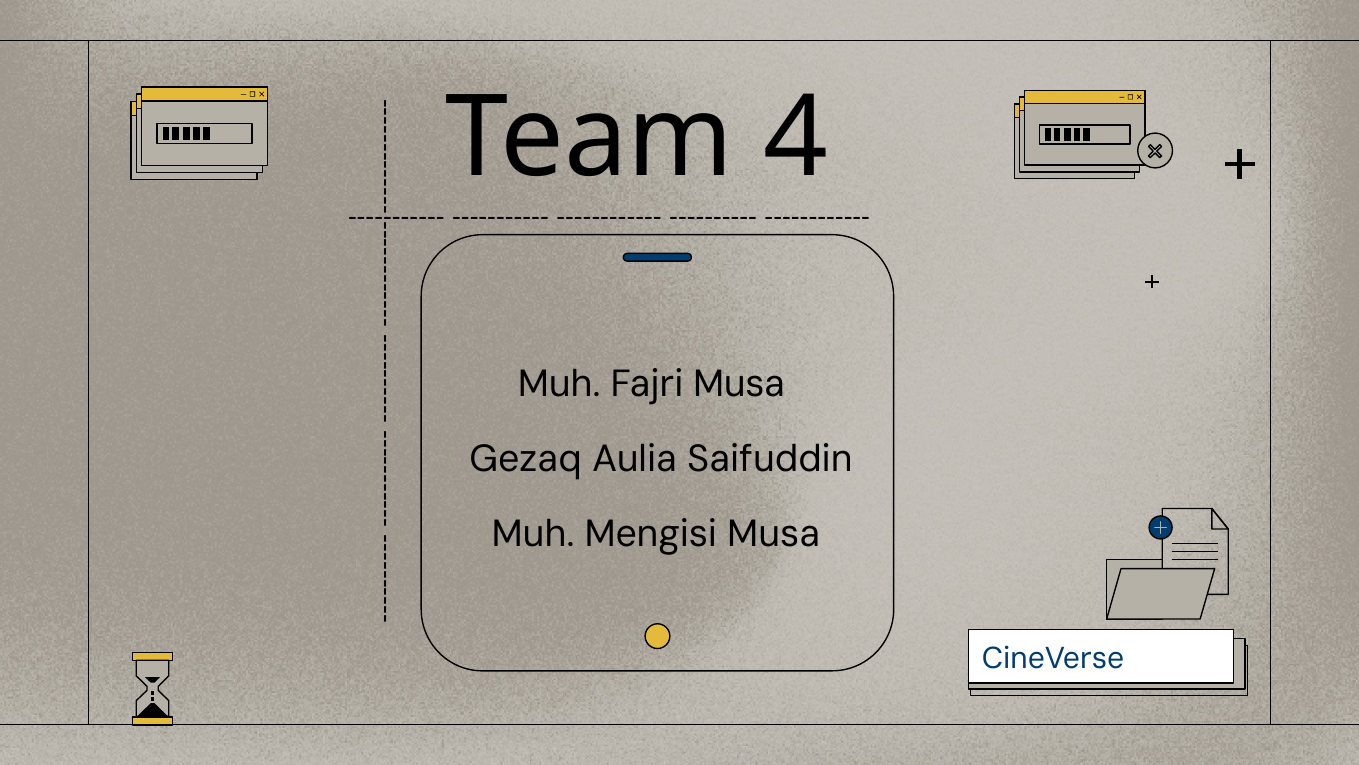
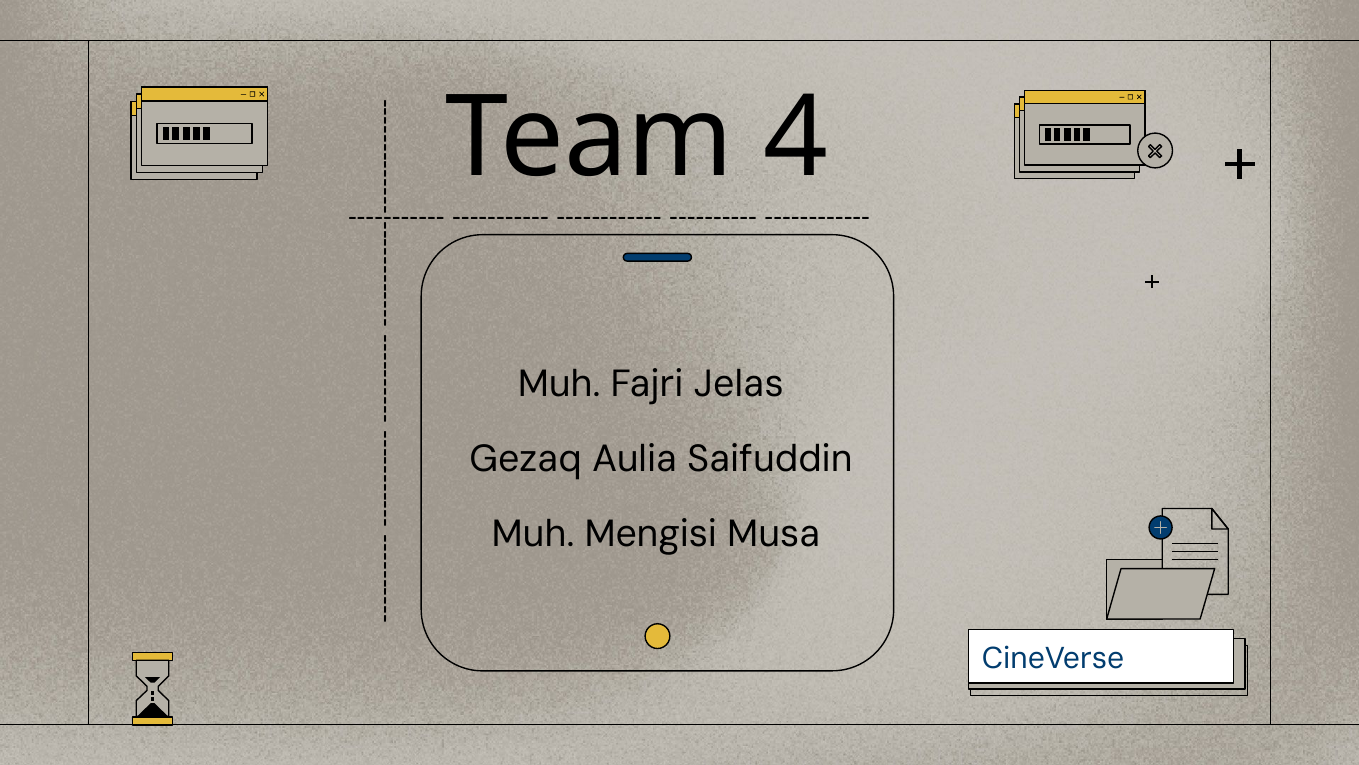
Fajri Musa: Musa -> Jelas
